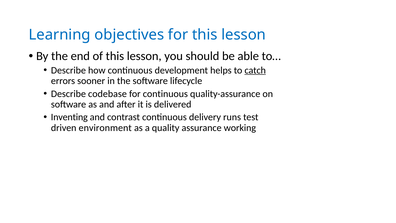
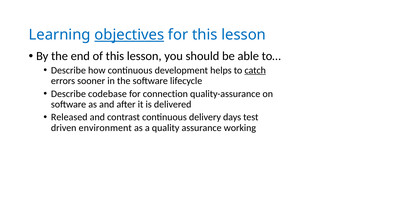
objectives underline: none -> present
for continuous: continuous -> connection
Inventing: Inventing -> Released
runs: runs -> days
